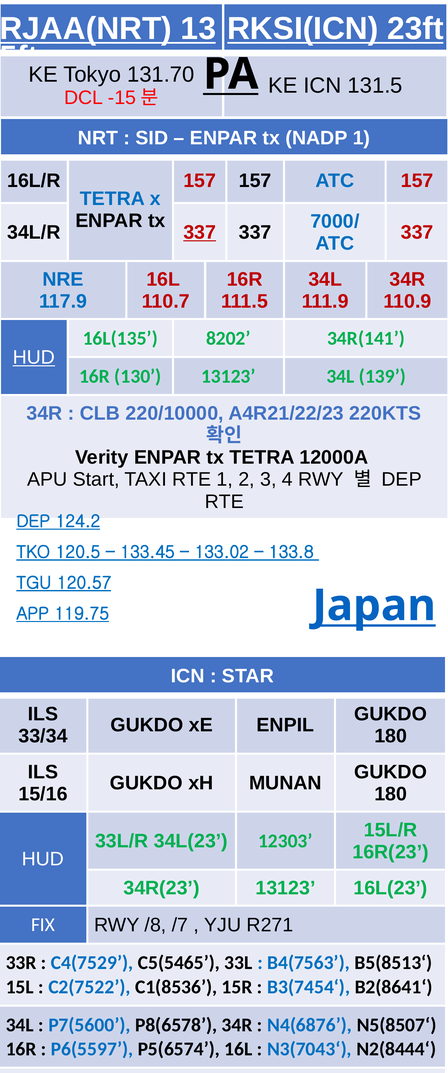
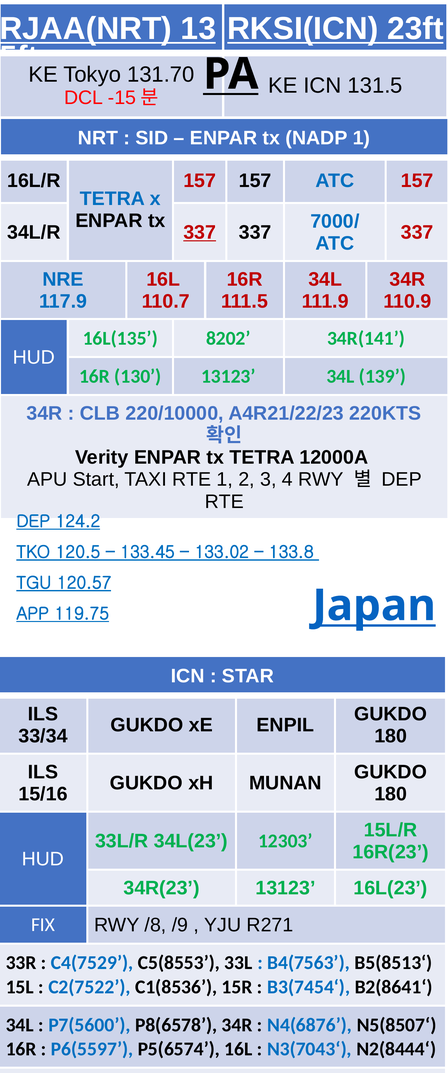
HUD at (34, 357) underline: present -> none
/7: /7 -> /9
C5(5465: C5(5465 -> C5(8553
